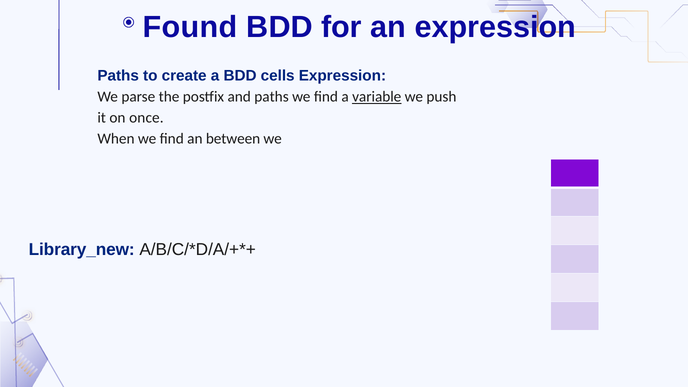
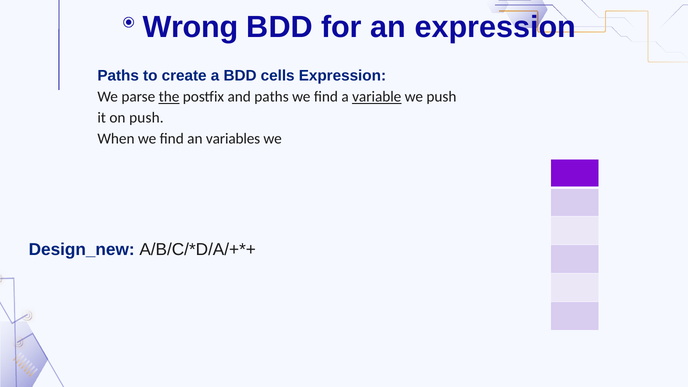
Found: Found -> Wrong
the underline: none -> present
on once: once -> push
between: between -> variables
Library_new: Library_new -> Design_new
